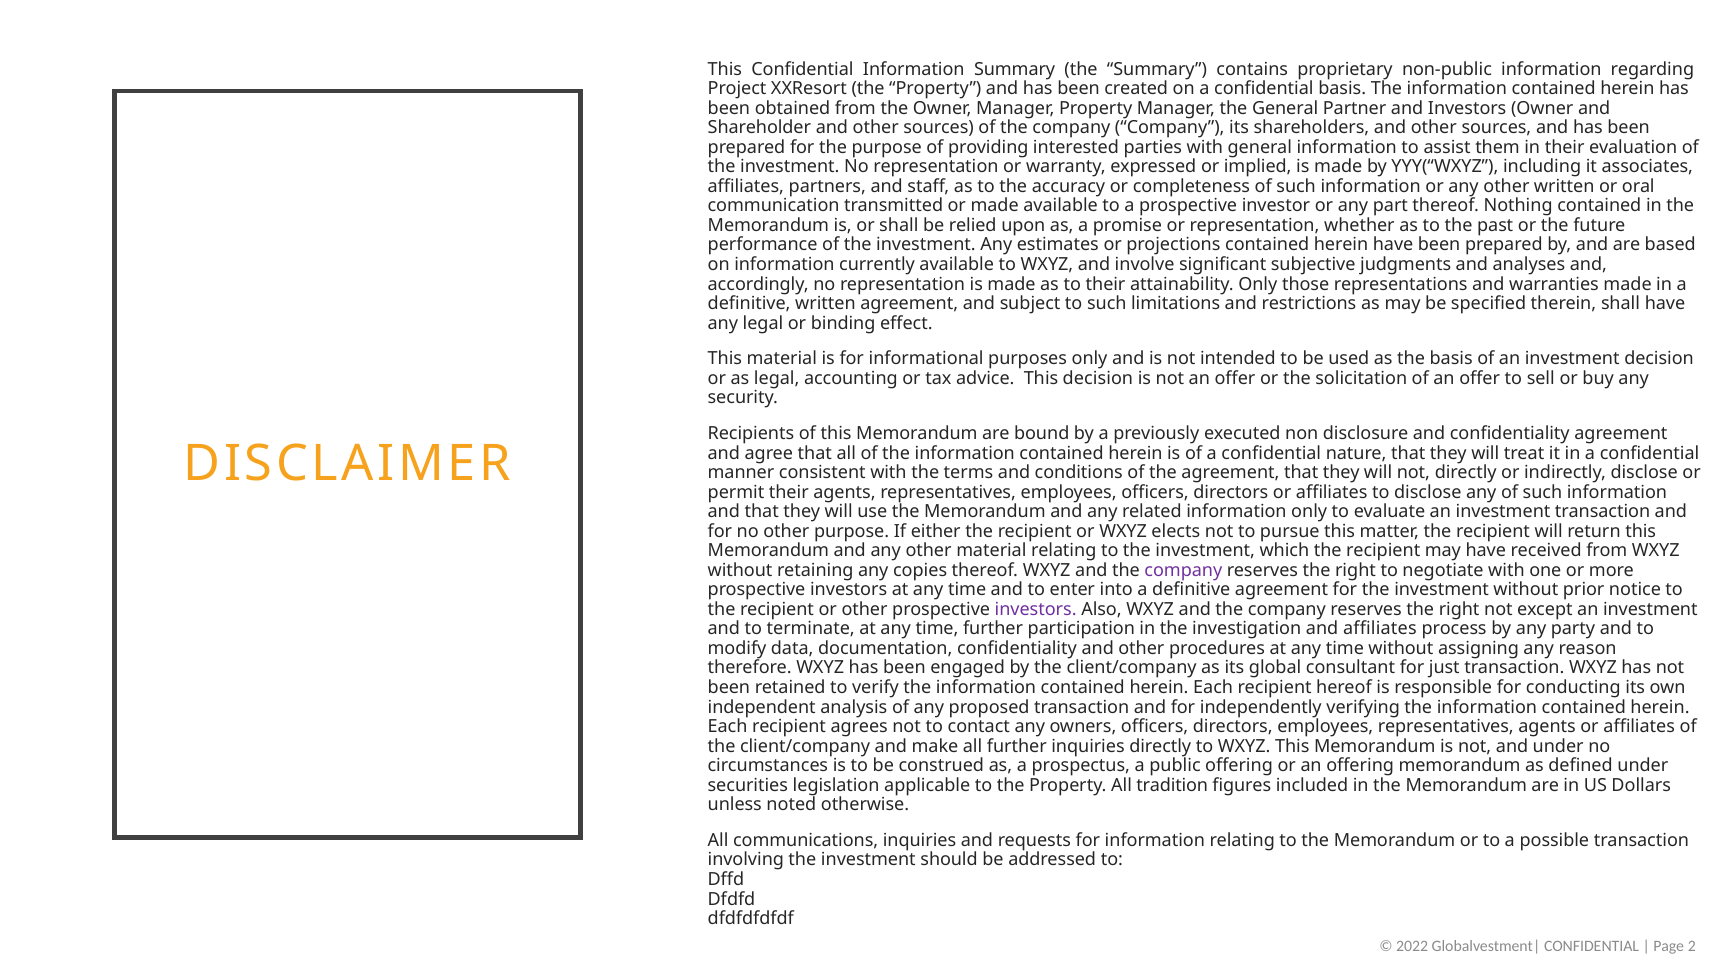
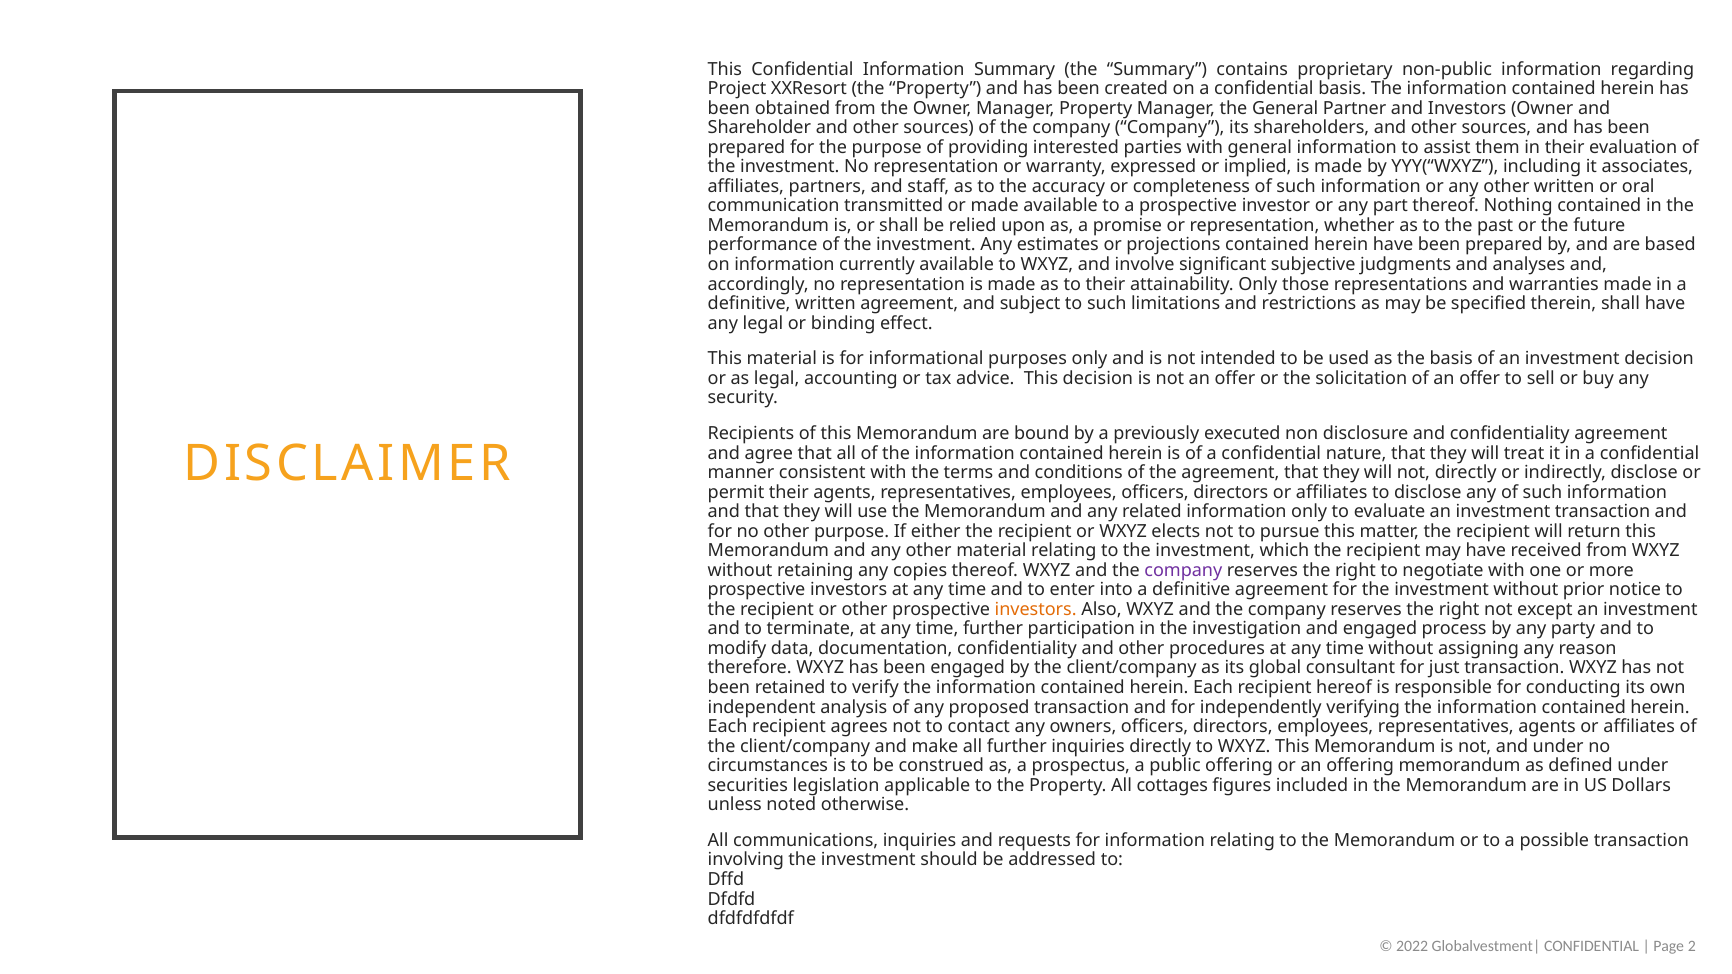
investors at (1036, 610) colour: purple -> orange
and affiliates: affiliates -> engaged
tradition: tradition -> cottages
